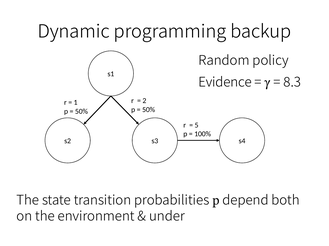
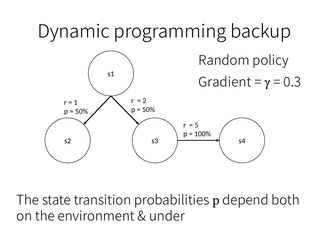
Evidence: Evidence -> Gradient
8.3: 8.3 -> 0.3
